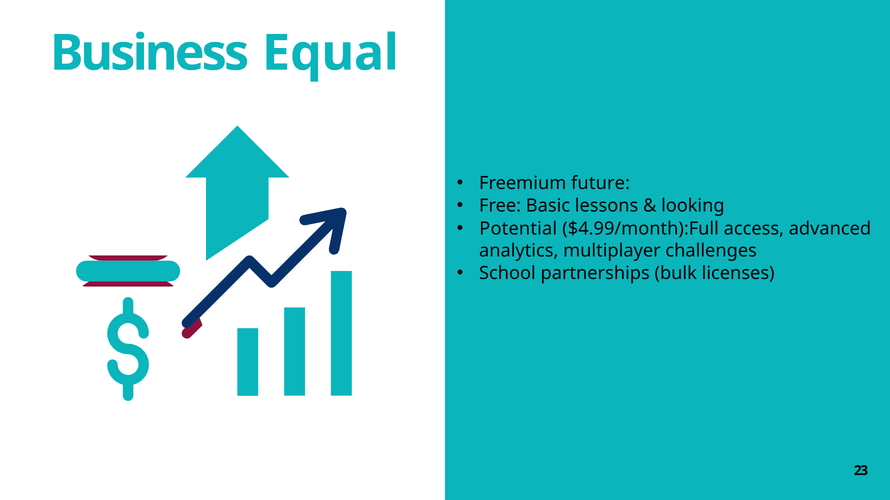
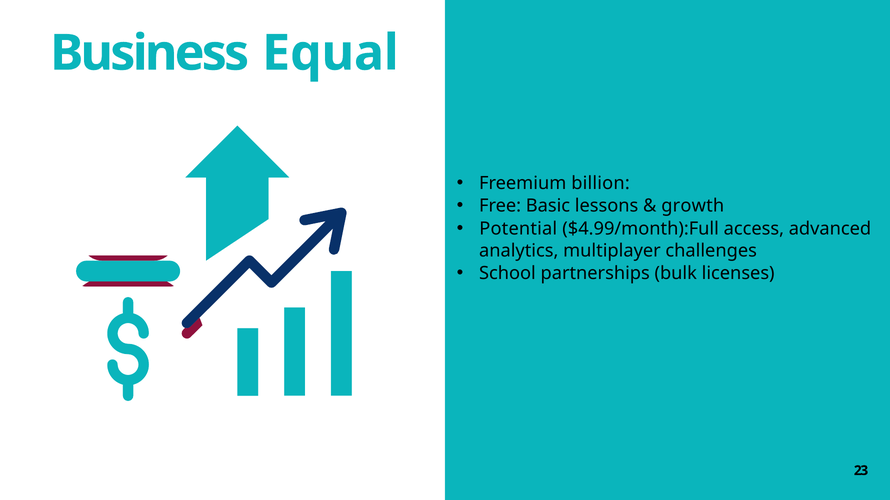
future: future -> billion
looking: looking -> growth
